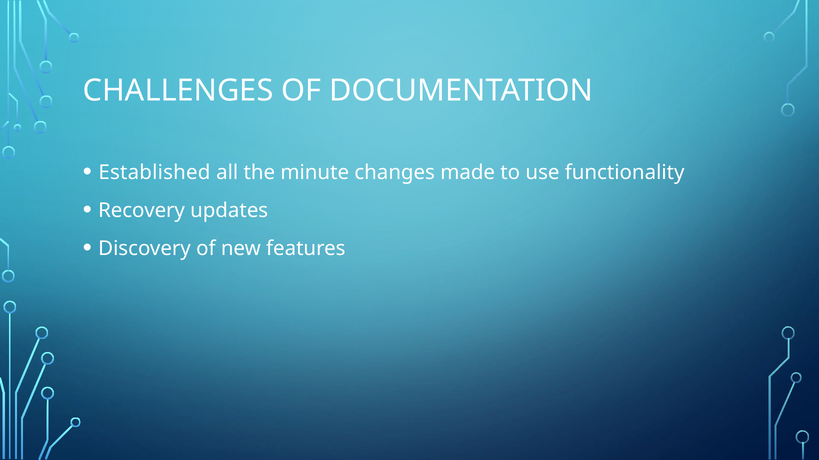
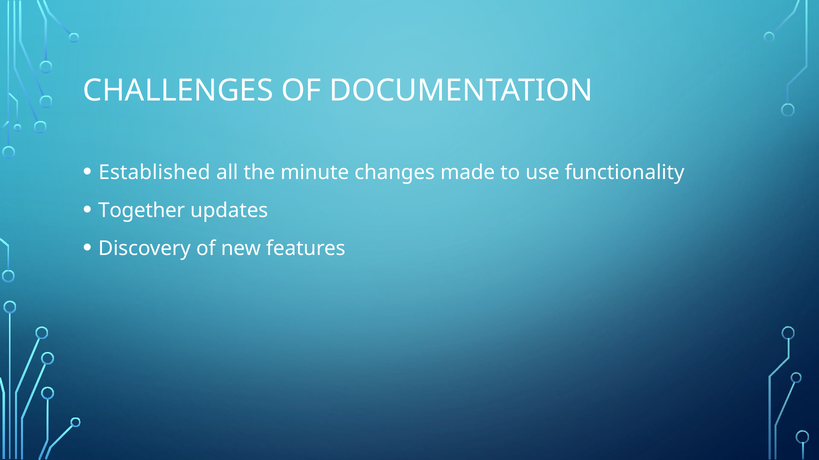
Recovery: Recovery -> Together
